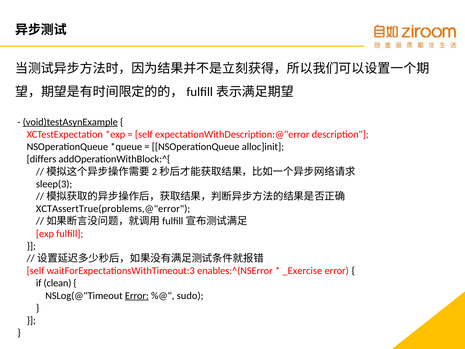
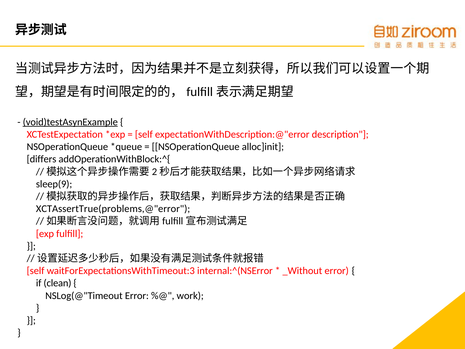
sleep(3: sleep(3 -> sleep(9
enables:^(NSError: enables:^(NSError -> internal:^(NSError
_Exercise: _Exercise -> _Without
Error at (137, 295) underline: present -> none
sudo: sudo -> work
